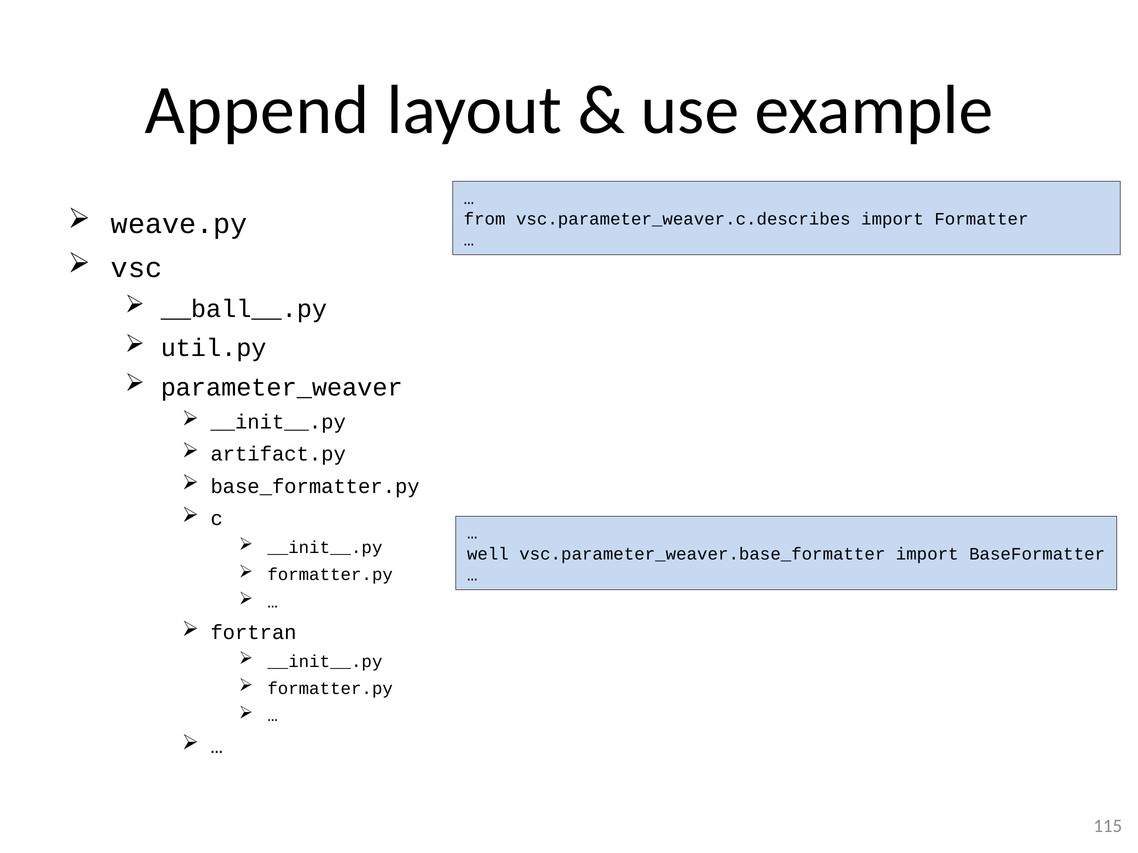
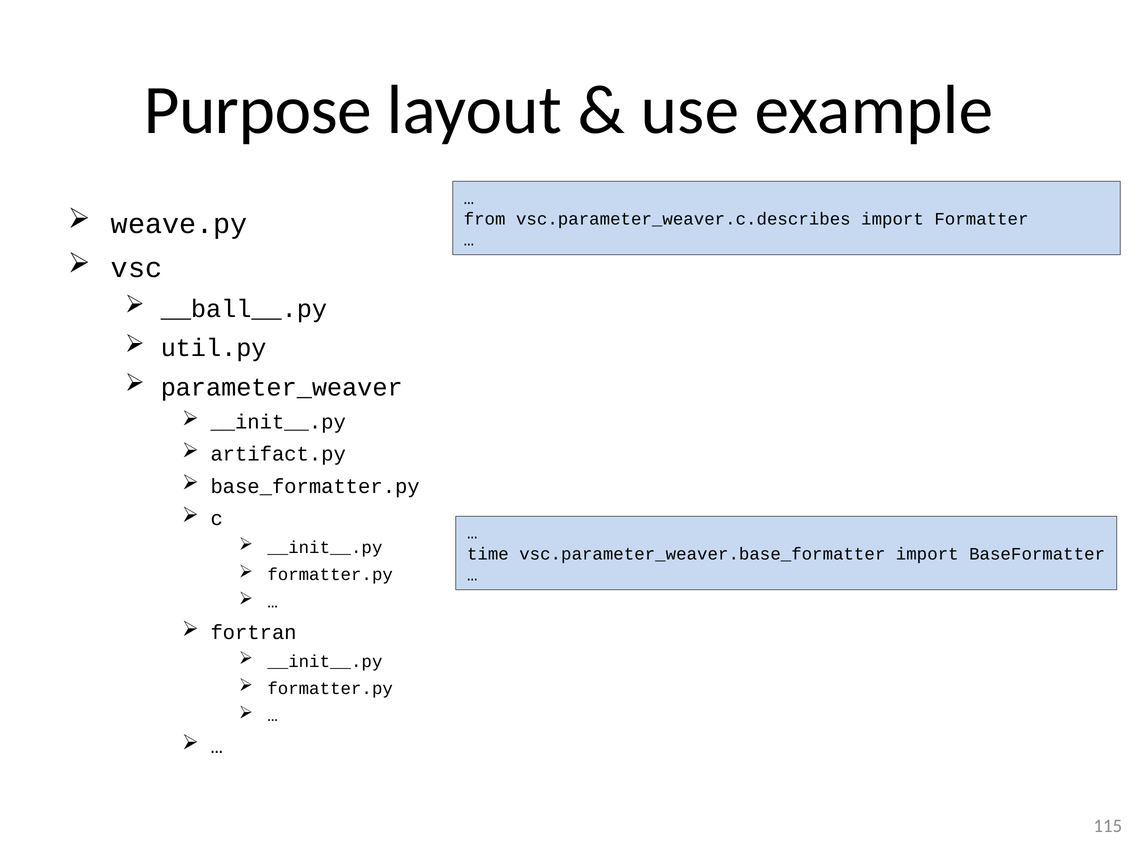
Append: Append -> Purpose
well: well -> time
